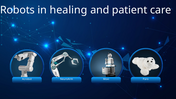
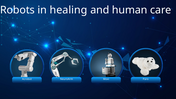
patient: patient -> human
